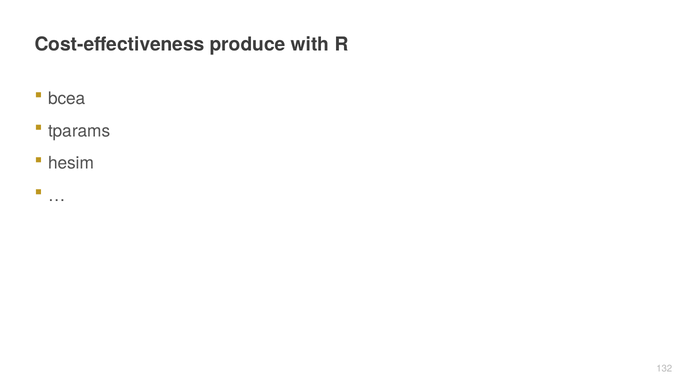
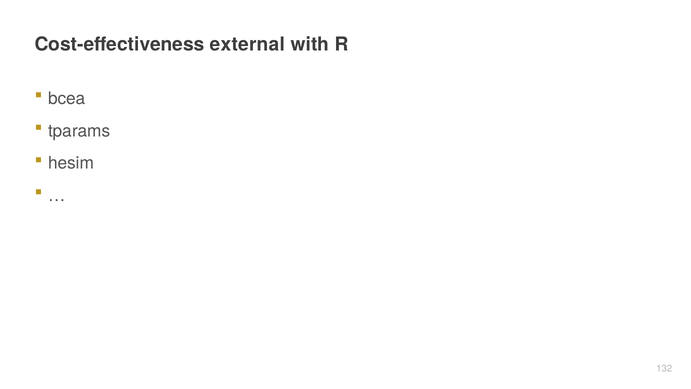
produce: produce -> external
